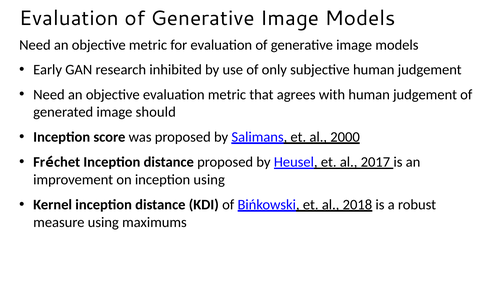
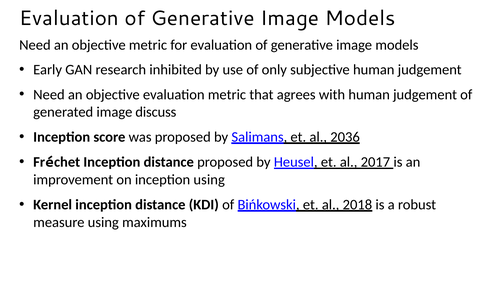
should: should -> discuss
2000: 2000 -> 2036
